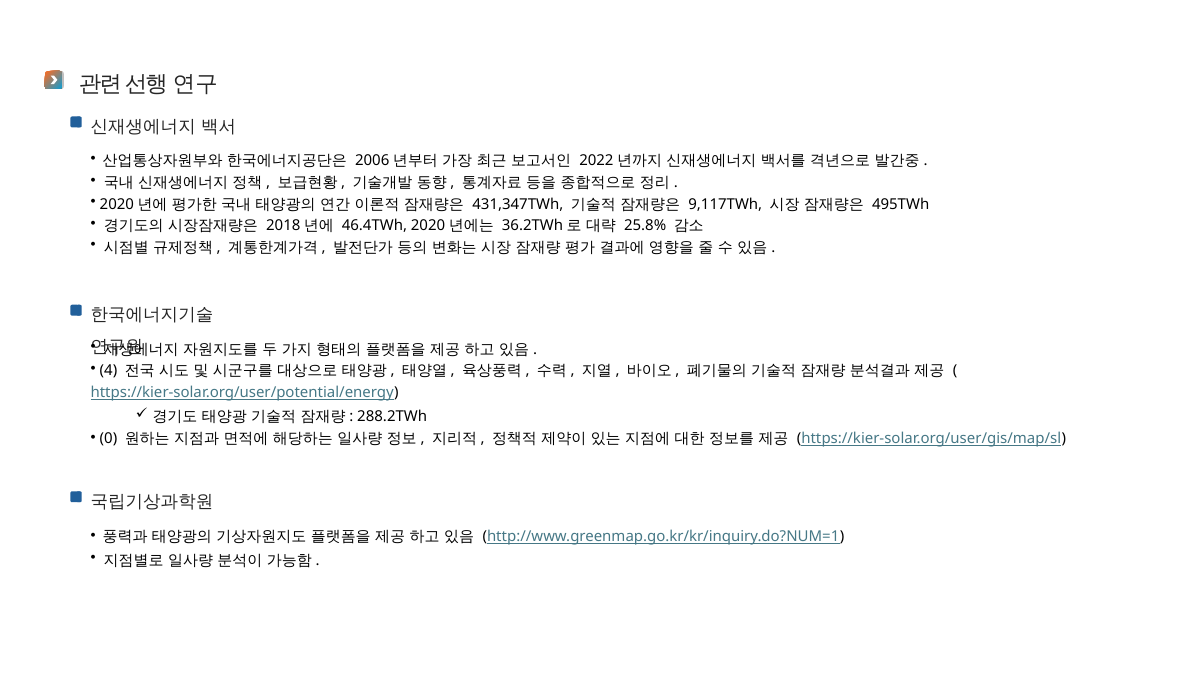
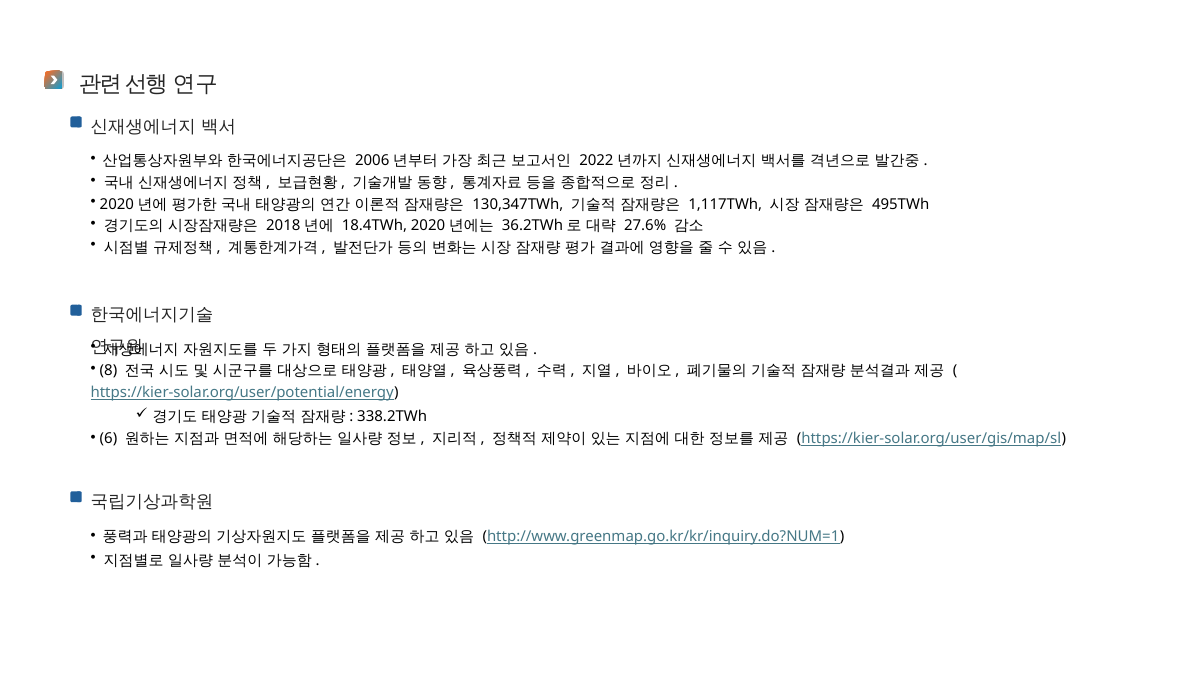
431,347TWh: 431,347TWh -> 130,347TWh
9,117TWh: 9,117TWh -> 1,117TWh
46.4TWh: 46.4TWh -> 18.4TWh
25.8%: 25.8% -> 27.6%
4: 4 -> 8
288.2TWh: 288.2TWh -> 338.2TWh
0: 0 -> 6
